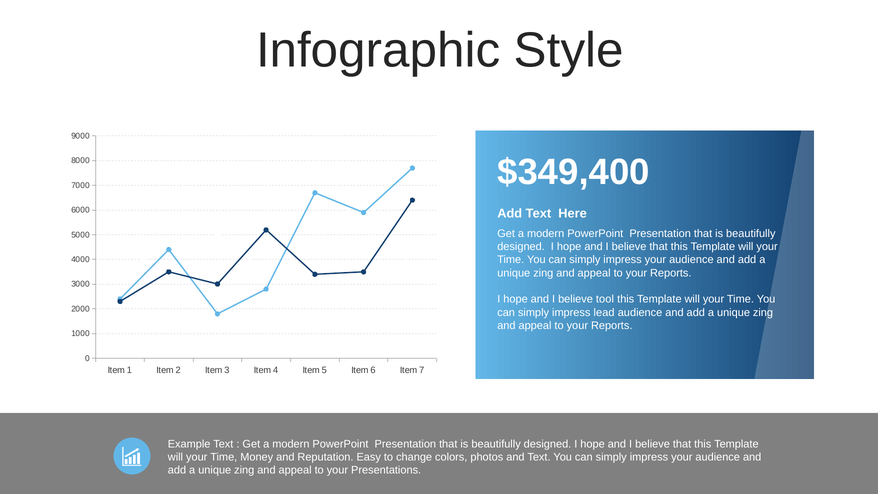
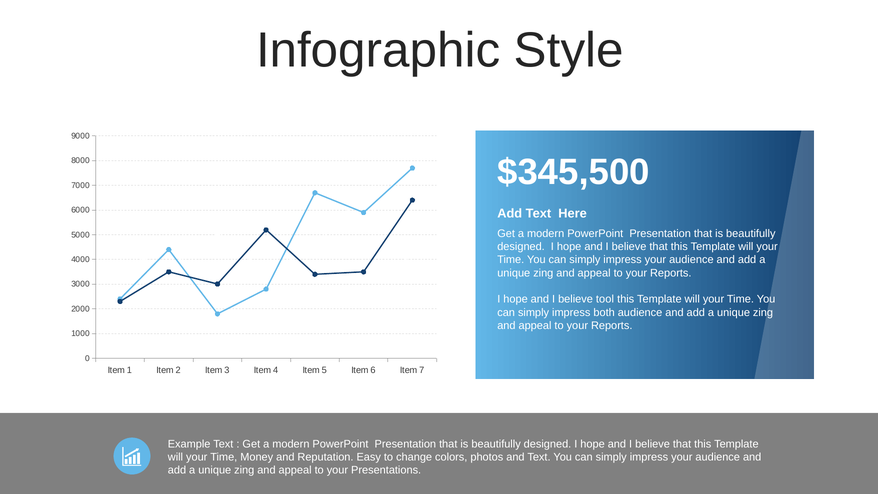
$349,400: $349,400 -> $345,500
lead: lead -> both
